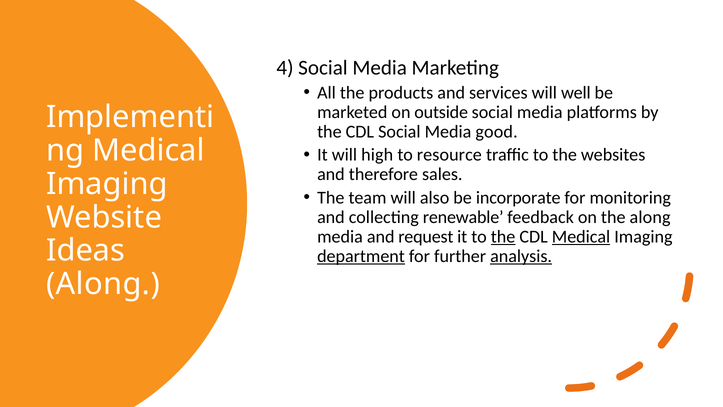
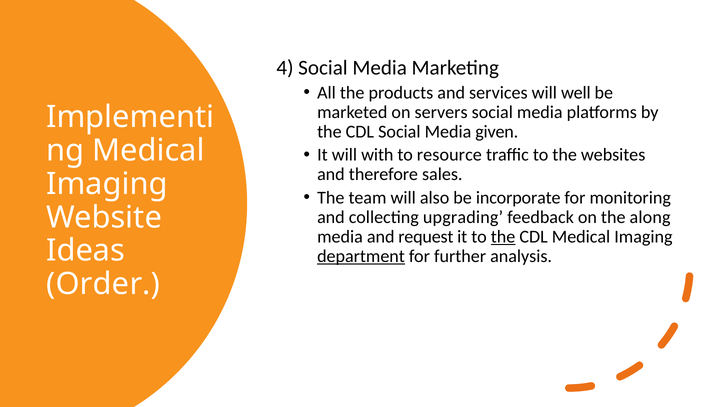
outside: outside -> servers
good: good -> given
high: high -> with
renewable: renewable -> upgrading
Medical at (581, 237) underline: present -> none
analysis underline: present -> none
Along at (103, 284): Along -> Order
